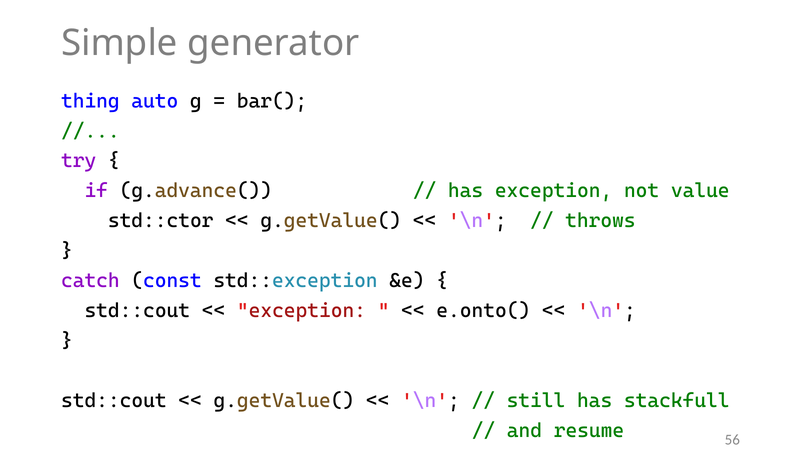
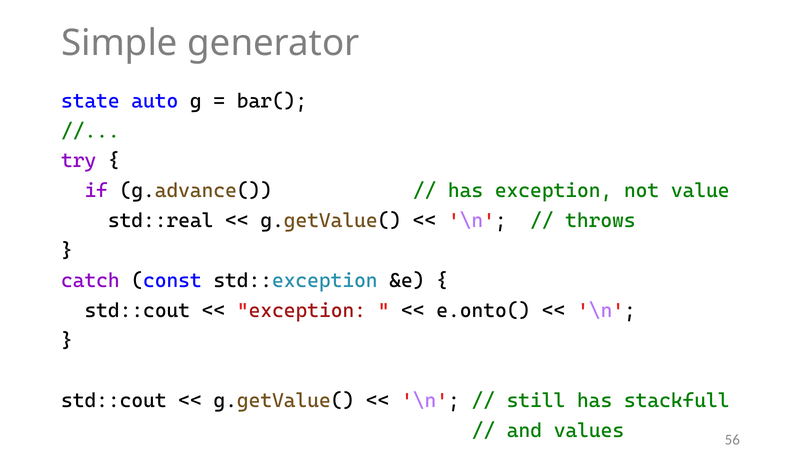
thing: thing -> state
std::ctor: std::ctor -> std::real
resume: resume -> values
